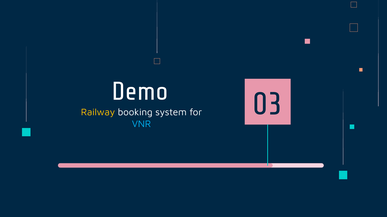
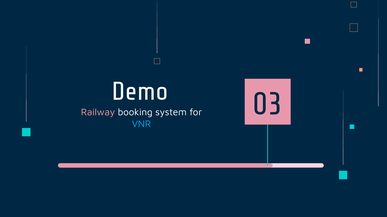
Railway colour: yellow -> pink
